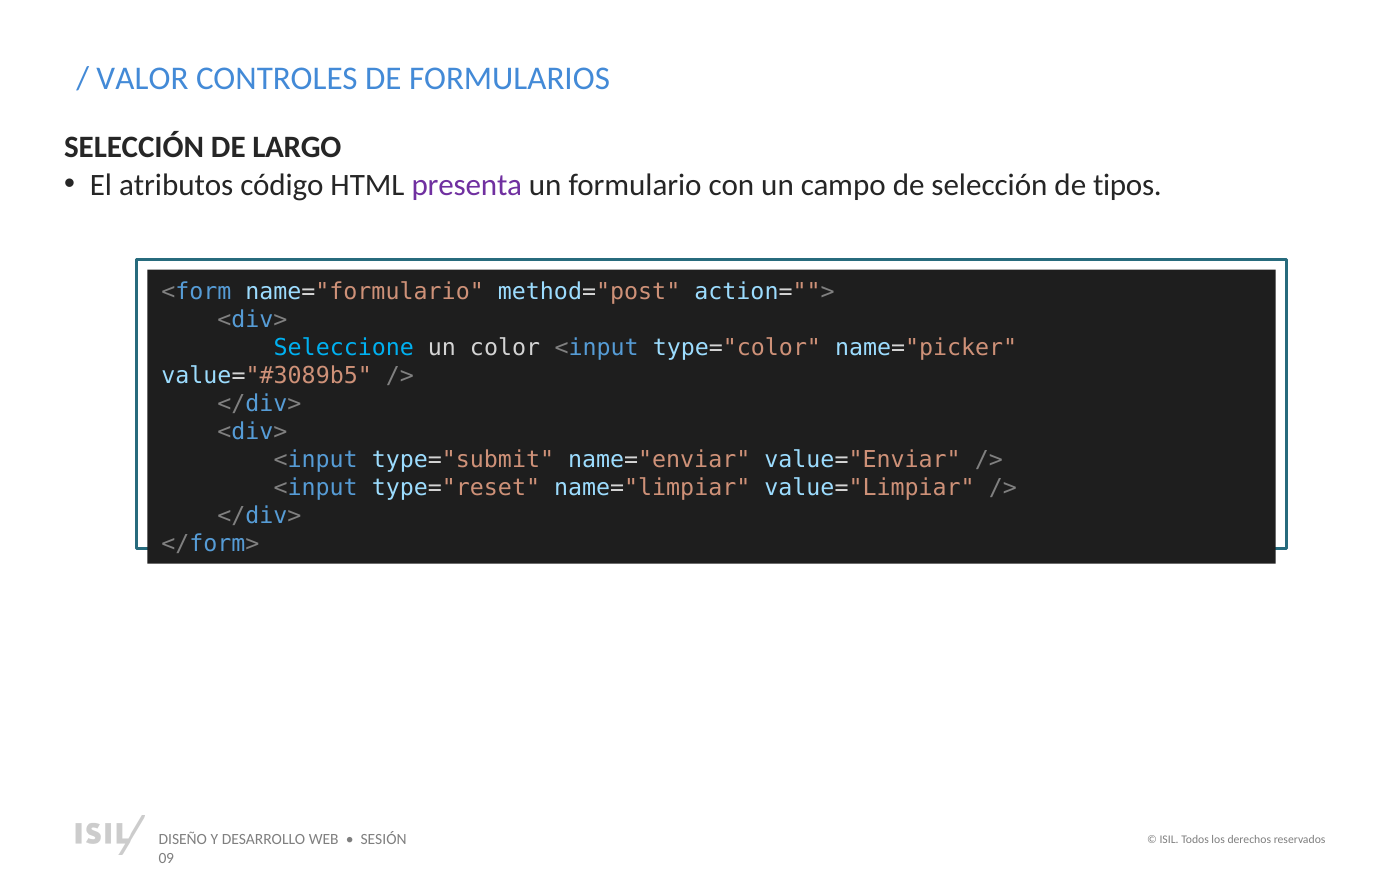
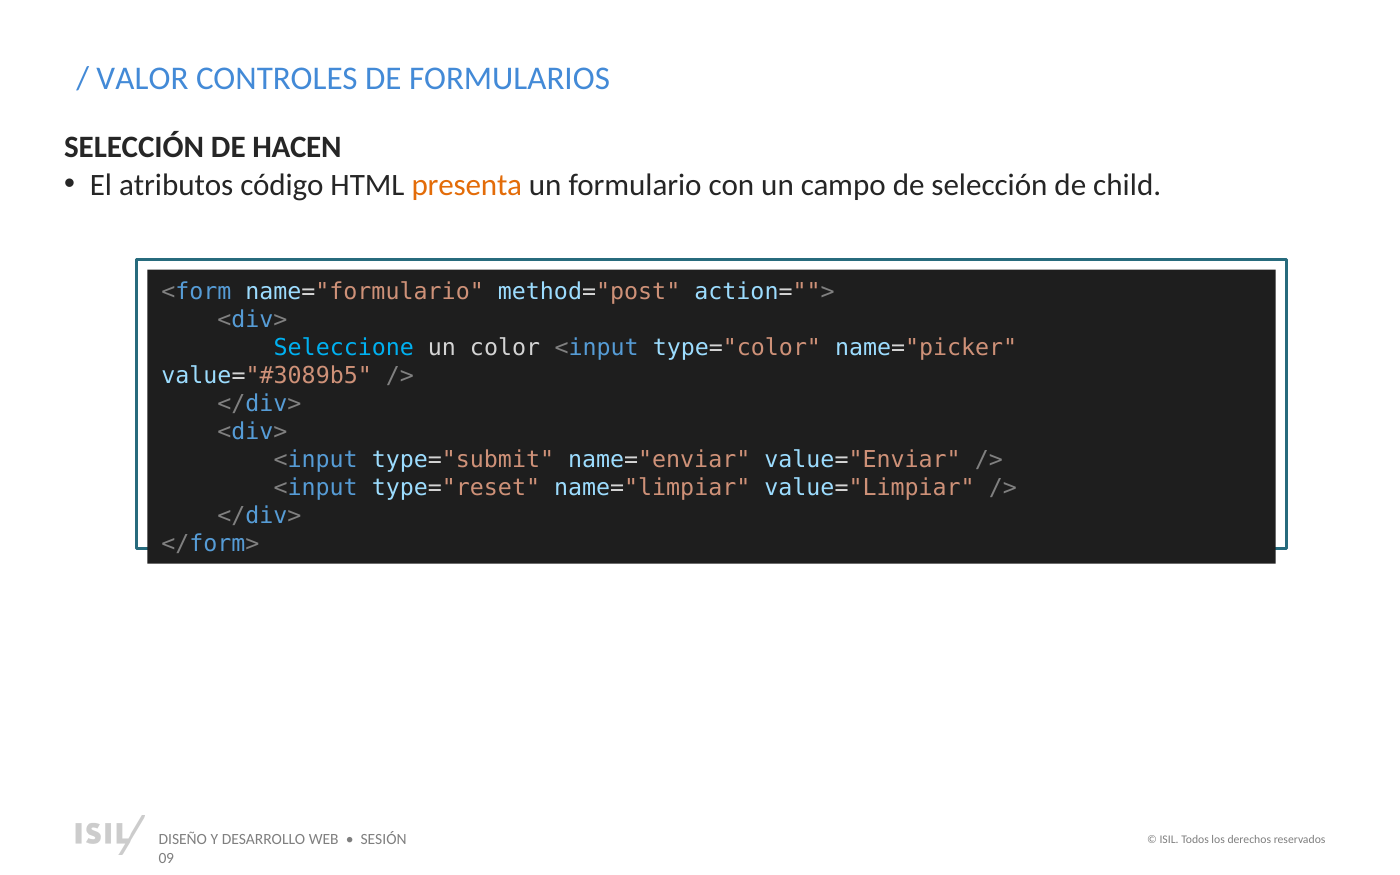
LARGO: LARGO -> HACEN
presenta colour: purple -> orange
tipos: tipos -> child
